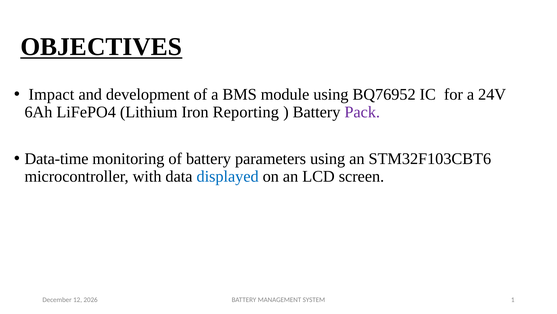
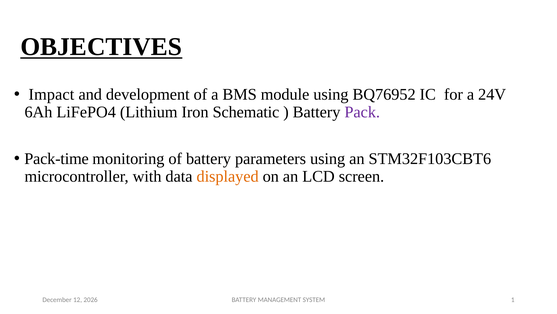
Reporting: Reporting -> Schematic
Data-time: Data-time -> Pack-time
displayed colour: blue -> orange
